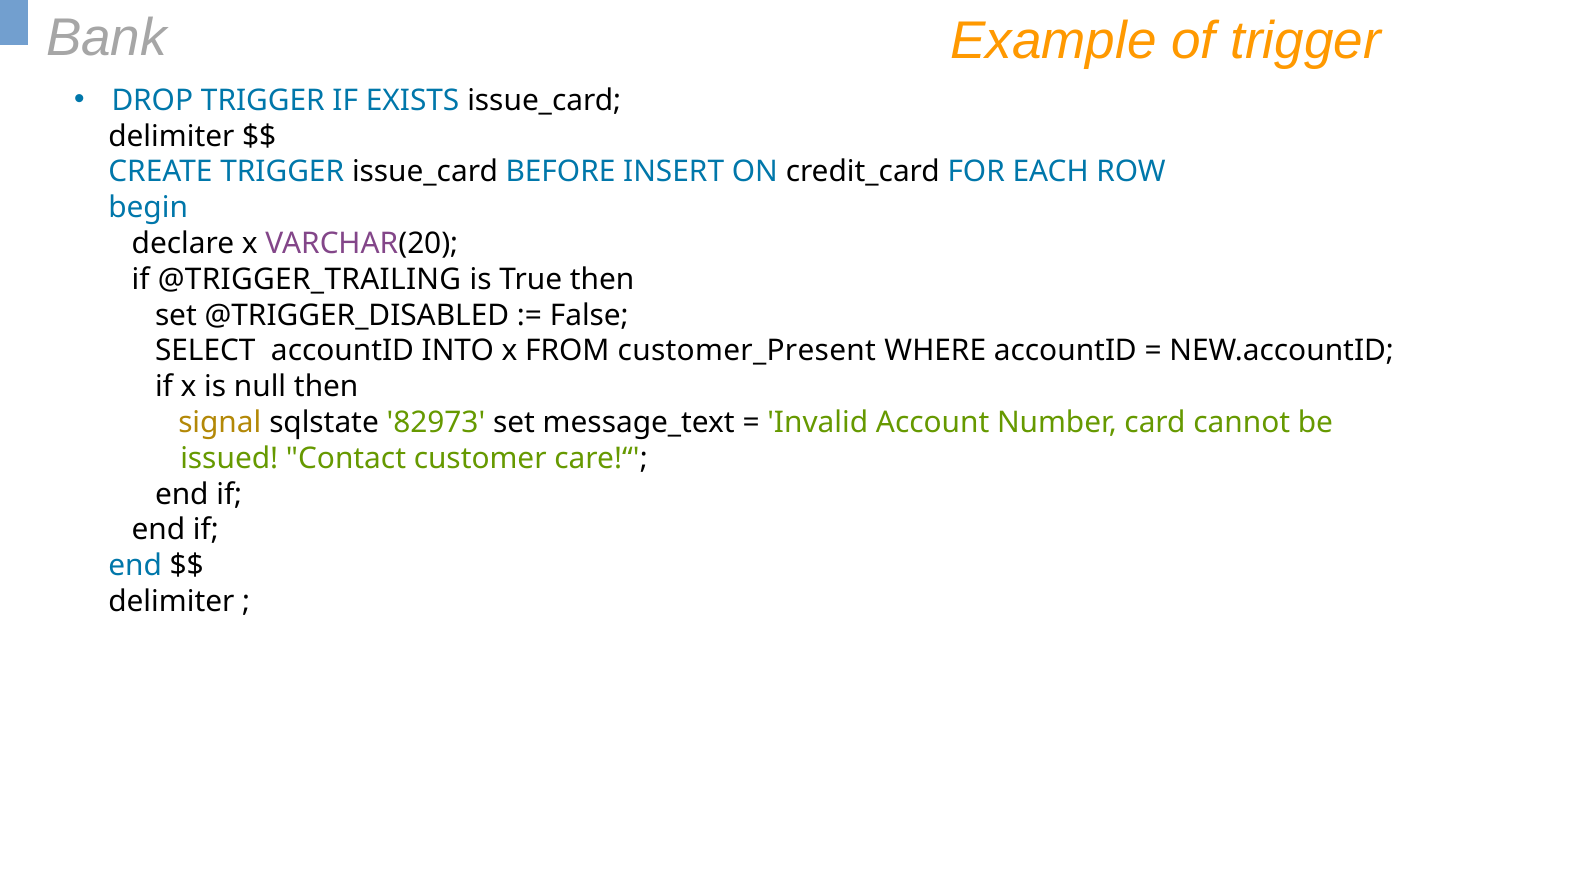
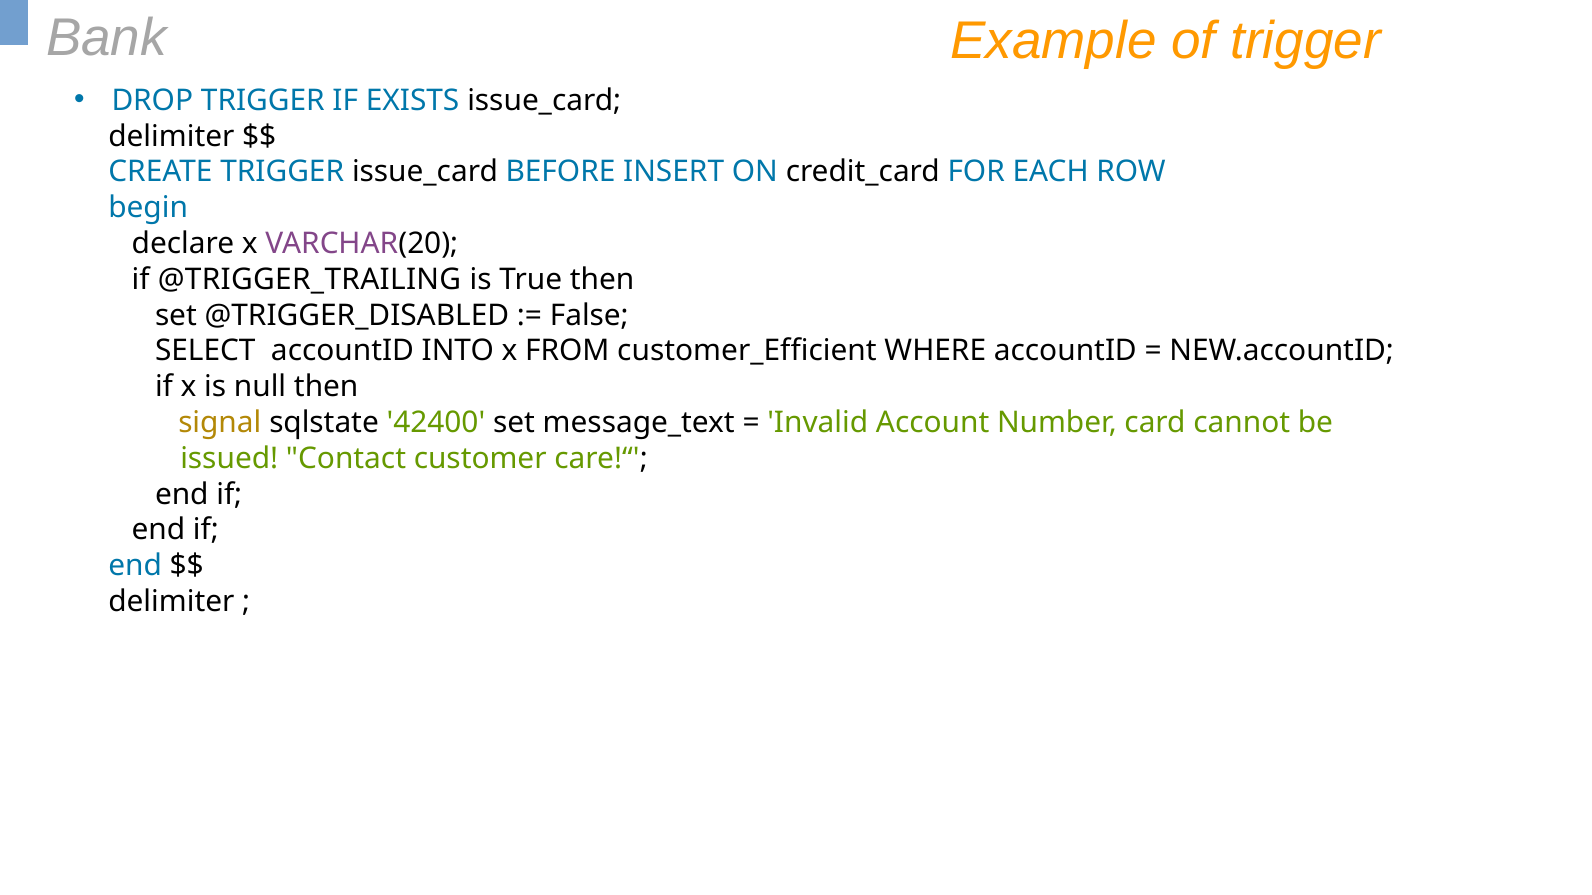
customer_Present: customer_Present -> customer_Efficient
82973: 82973 -> 42400
